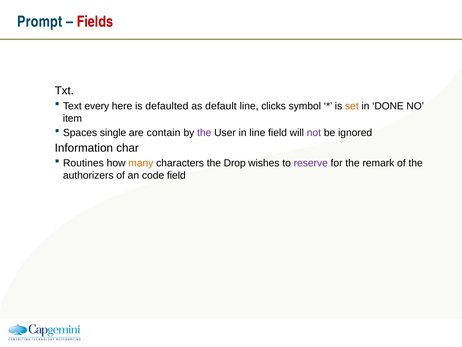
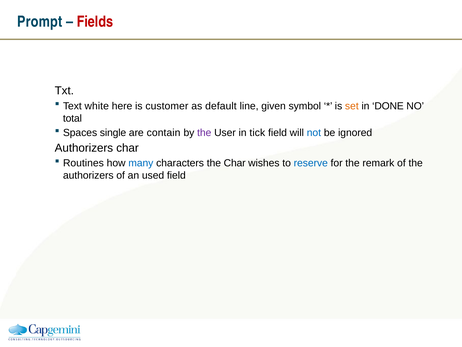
every: every -> white
defaulted: defaulted -> customer
clicks: clicks -> given
item: item -> total
in line: line -> tick
not colour: purple -> blue
Information at (84, 148): Information -> Authorizers
many colour: orange -> blue
the Drop: Drop -> Char
reserve colour: purple -> blue
code: code -> used
